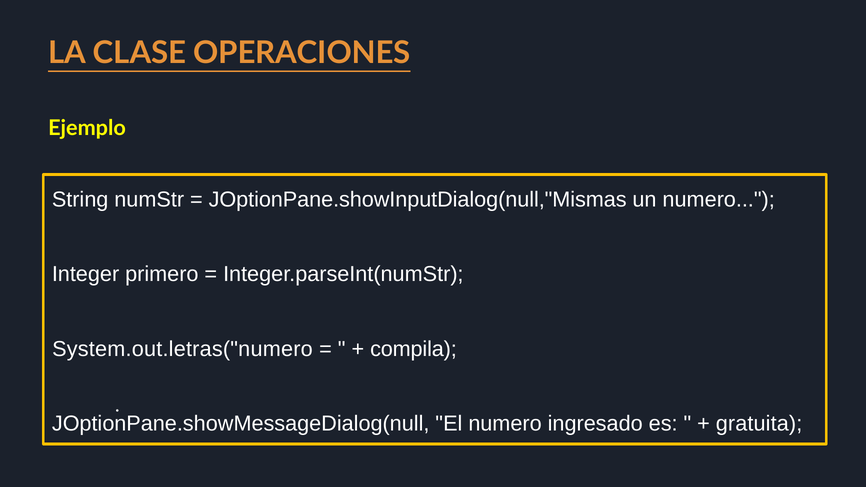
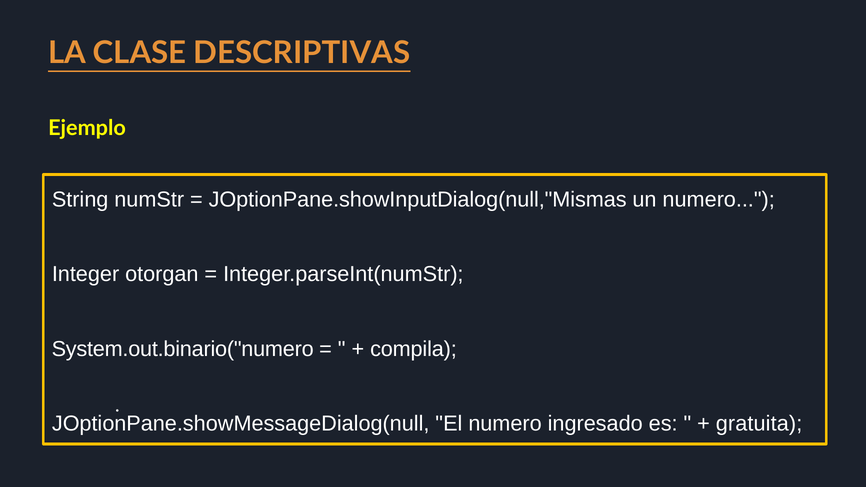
OPERACIONES: OPERACIONES -> DESCRIPTIVAS
primero: primero -> otorgan
System.out.letras("numero: System.out.letras("numero -> System.out.binario("numero
